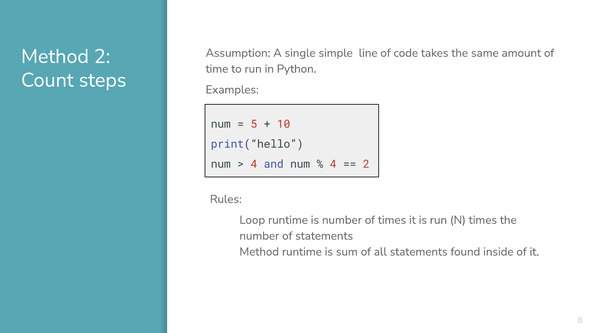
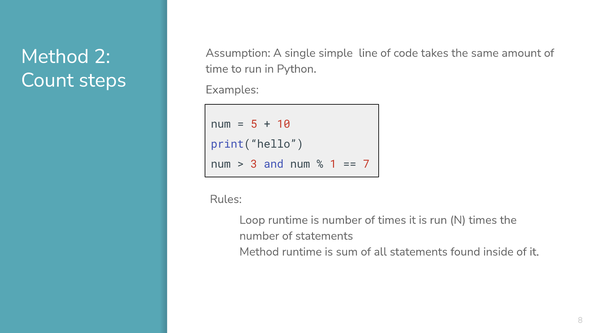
4 at (254, 164): 4 -> 3
4 at (333, 164): 4 -> 1
2 at (366, 164): 2 -> 7
